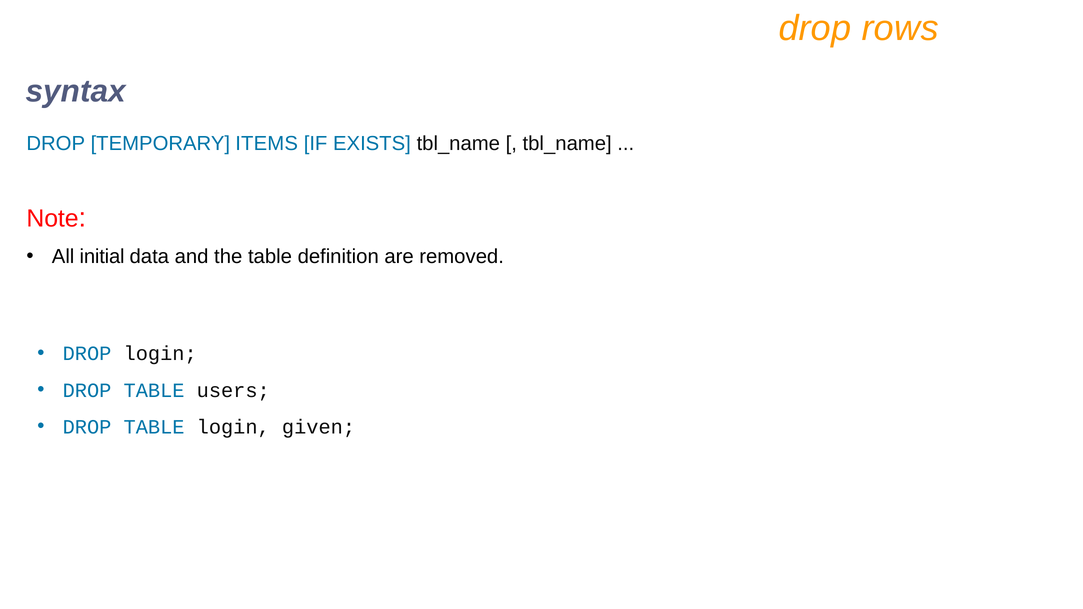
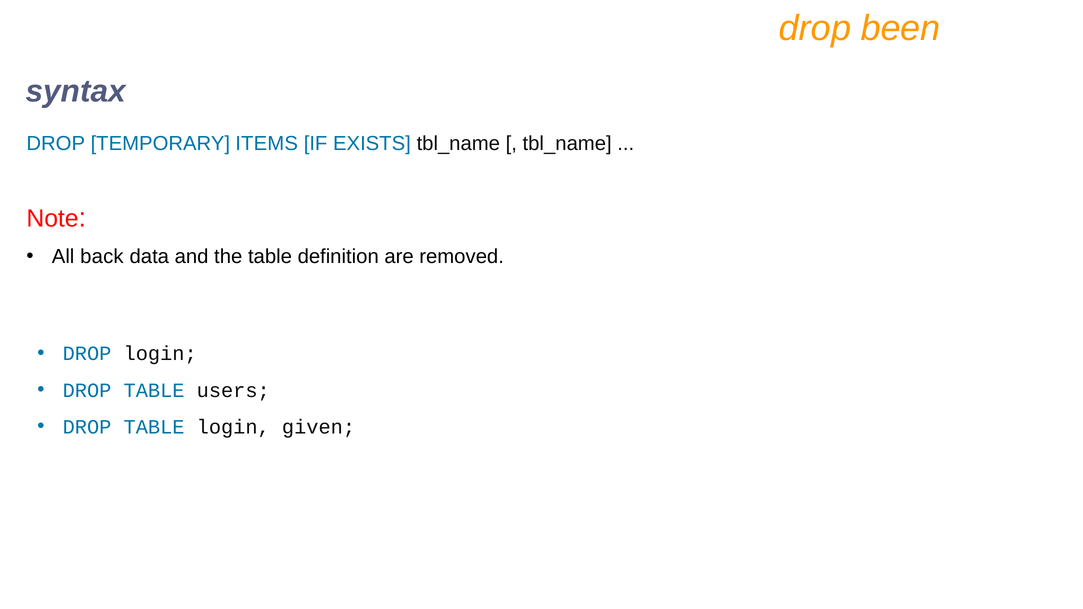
rows: rows -> been
initial: initial -> back
